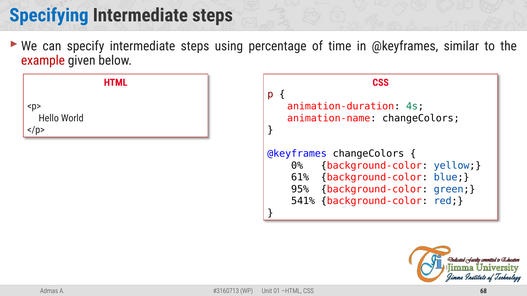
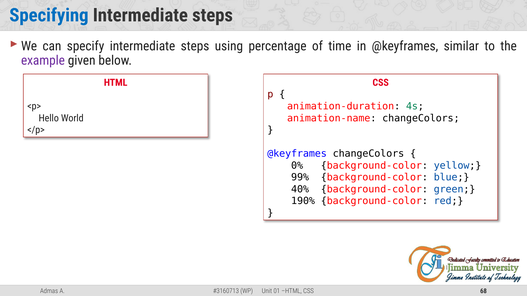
example colour: red -> purple
61%: 61% -> 99%
95%: 95% -> 40%
541%: 541% -> 190%
